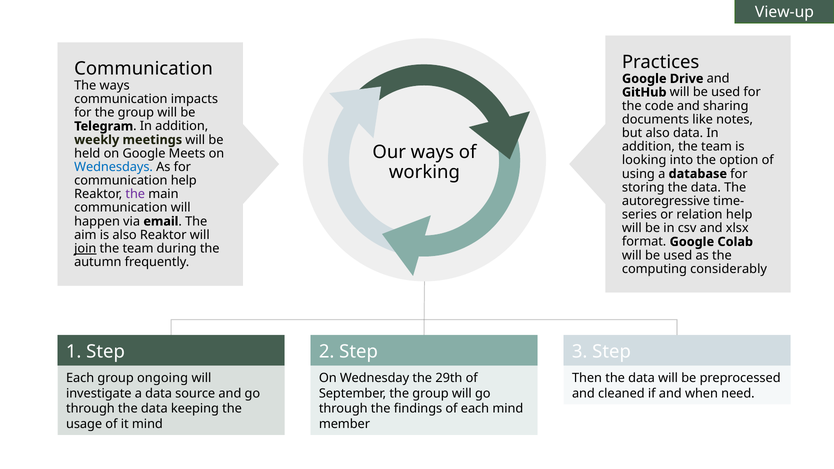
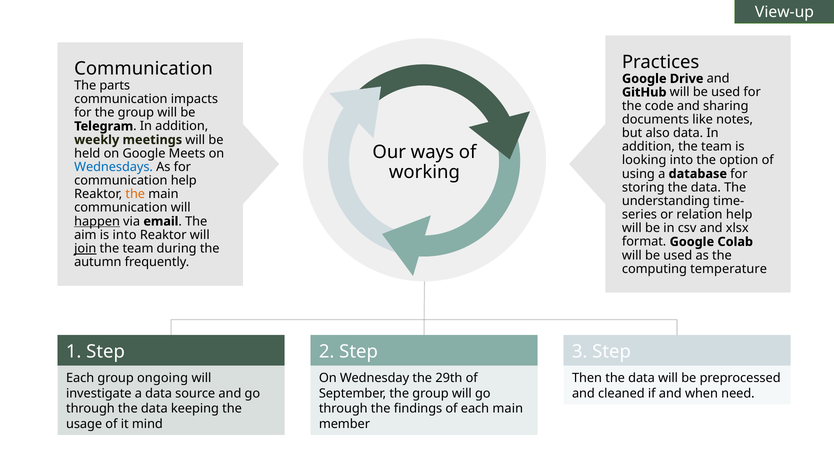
The ways: ways -> parts
the at (135, 194) colour: purple -> orange
autoregressive: autoregressive -> understanding
happen underline: none -> present
is also: also -> into
considerably: considerably -> temperature
each mind: mind -> main
